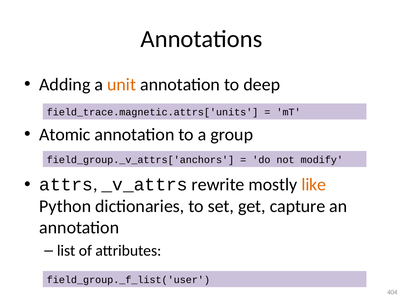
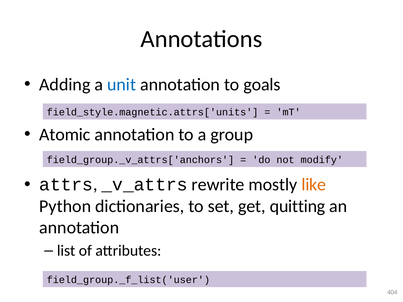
unit colour: orange -> blue
deep: deep -> goals
field_trace.magnetic.attrs['units: field_trace.magnetic.attrs['units -> field_style.magnetic.attrs['units
capture: capture -> quitting
